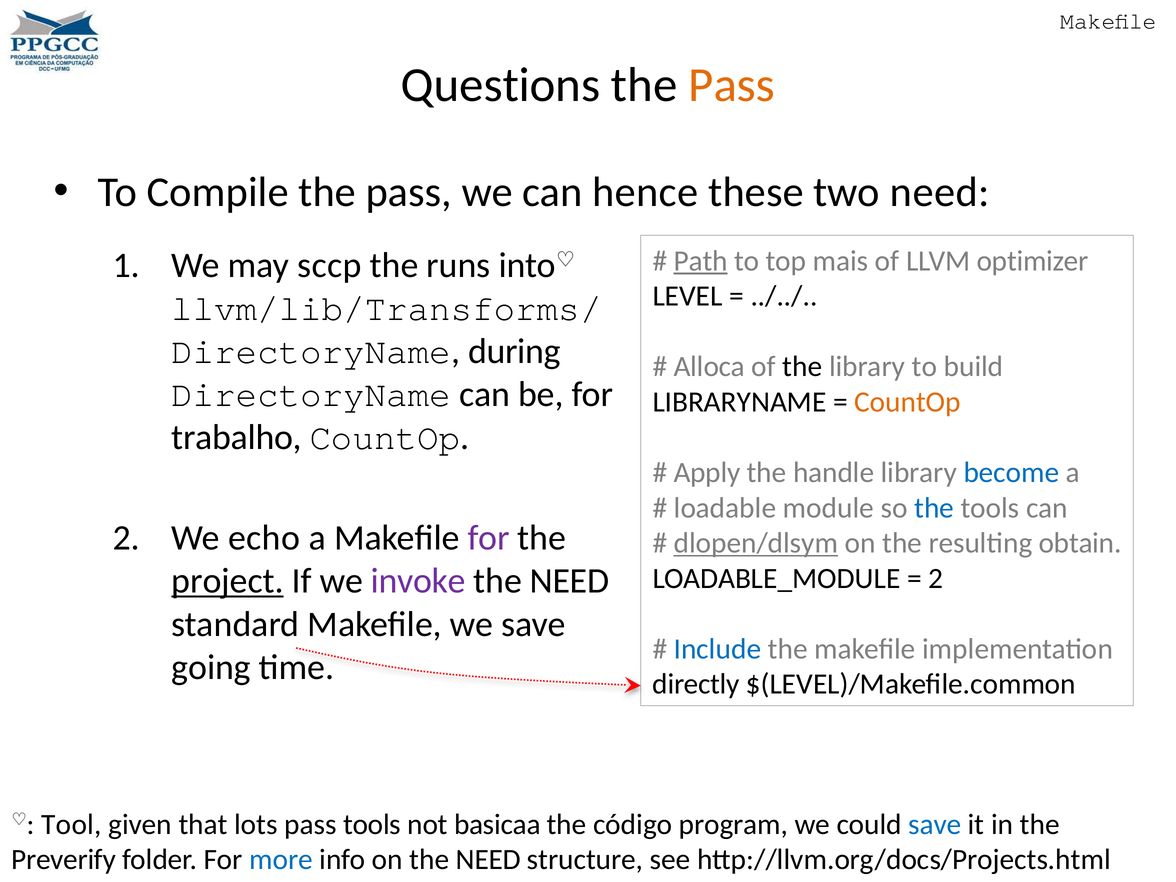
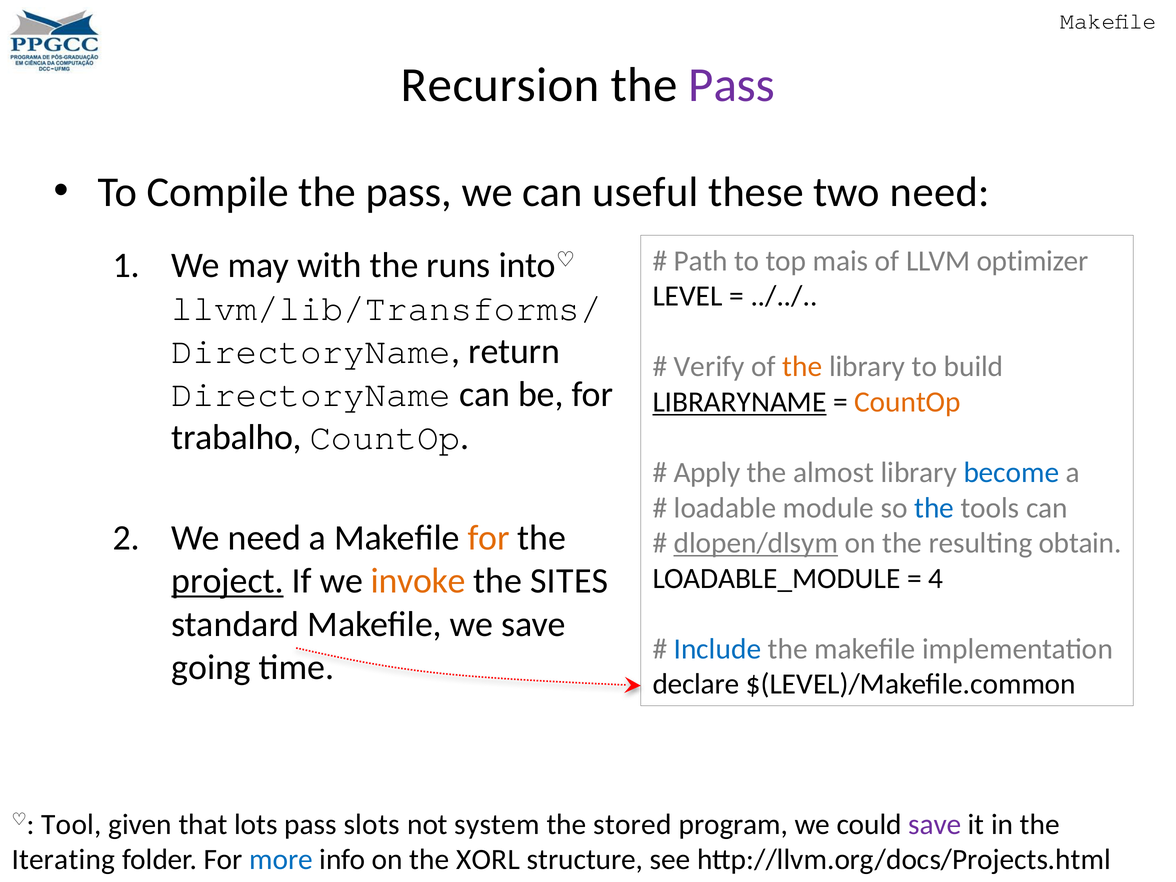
Questions: Questions -> Recursion
Pass at (732, 85) colour: orange -> purple
hence: hence -> useful
Path underline: present -> none
sccp: sccp -> with
during: during -> return
Alloca: Alloca -> Verify
the at (802, 367) colour: black -> orange
LIBRARYNAME underline: none -> present
handle: handle -> almost
We echo: echo -> need
for at (489, 538) colour: purple -> orange
invoke colour: purple -> orange
NEED at (570, 581): NEED -> SITES
2 at (936, 578): 2 -> 4
directly: directly -> declare
pass tools: tools -> slots
basicaa: basicaa -> system
código: código -> stored
save at (935, 824) colour: blue -> purple
Preverify: Preverify -> Iterating
on the NEED: NEED -> XORL
